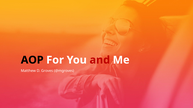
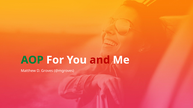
AOP colour: black -> green
